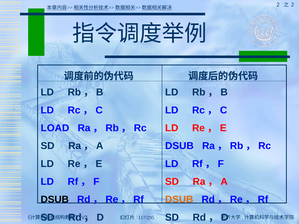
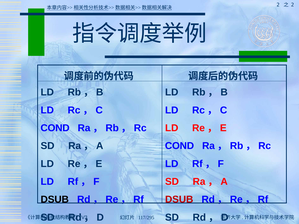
LOAD at (55, 128): LOAD -> COND
DSUB at (179, 146): DSUB -> COND
DSUB at (179, 200) colour: orange -> red
